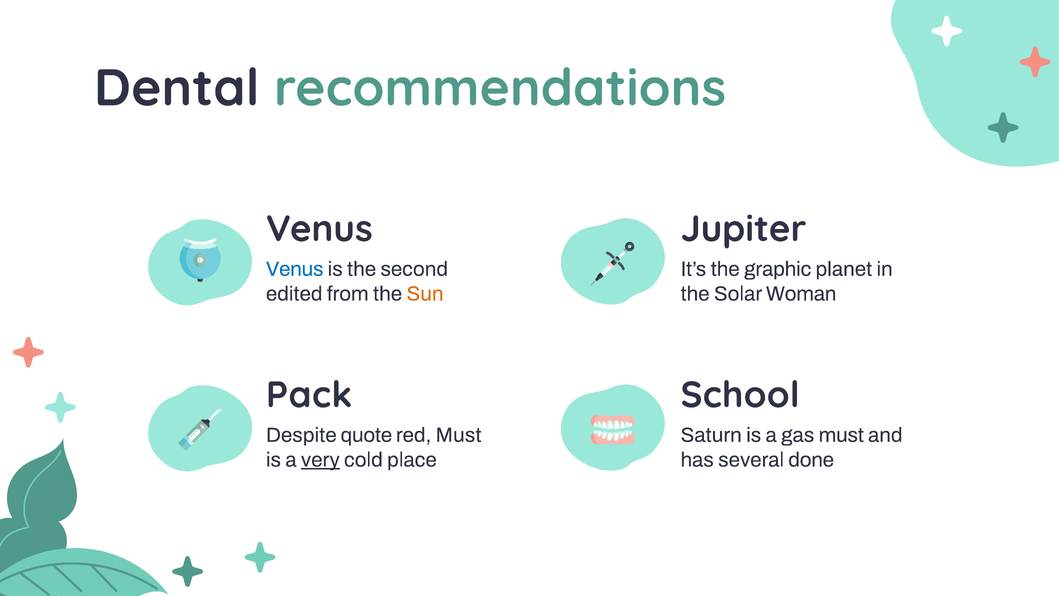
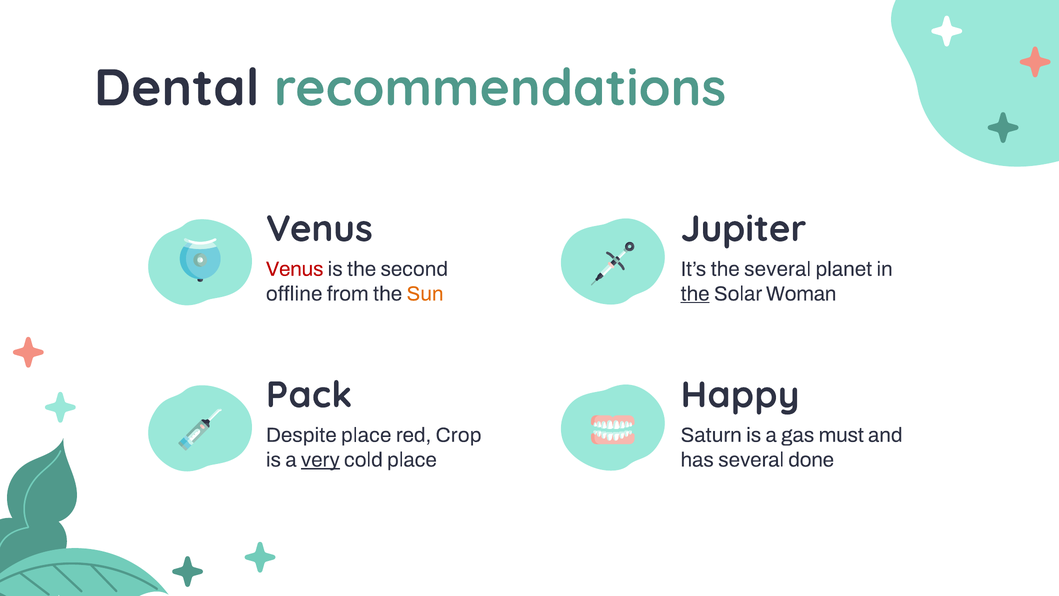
Venus at (295, 269) colour: blue -> red
the graphic: graphic -> several
edited: edited -> offline
the at (695, 294) underline: none -> present
School: School -> Happy
Despite quote: quote -> place
red Must: Must -> Crop
